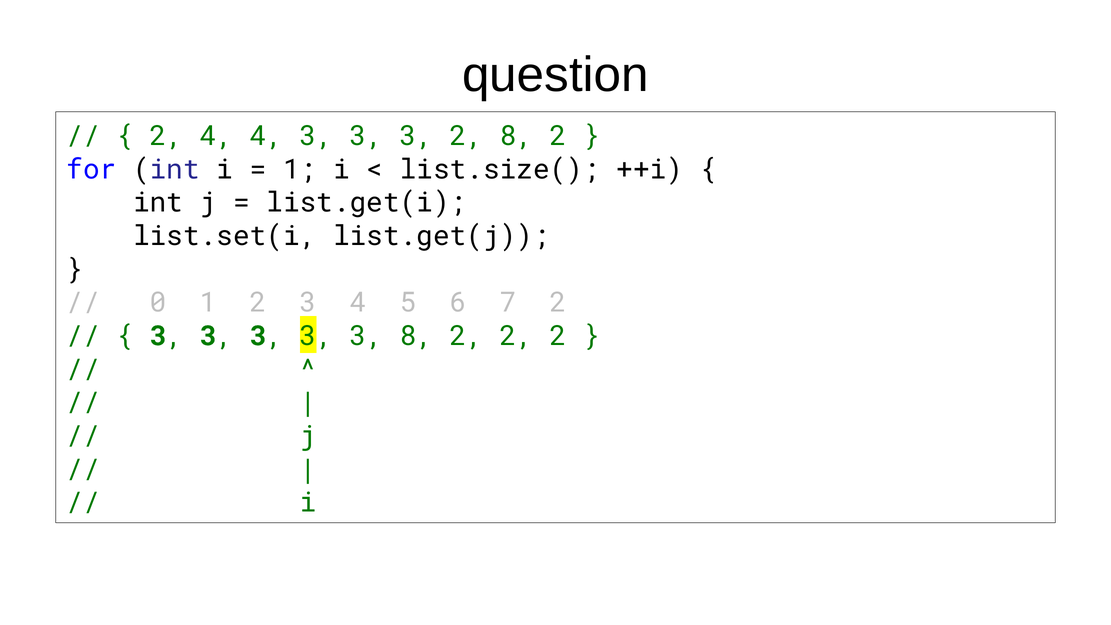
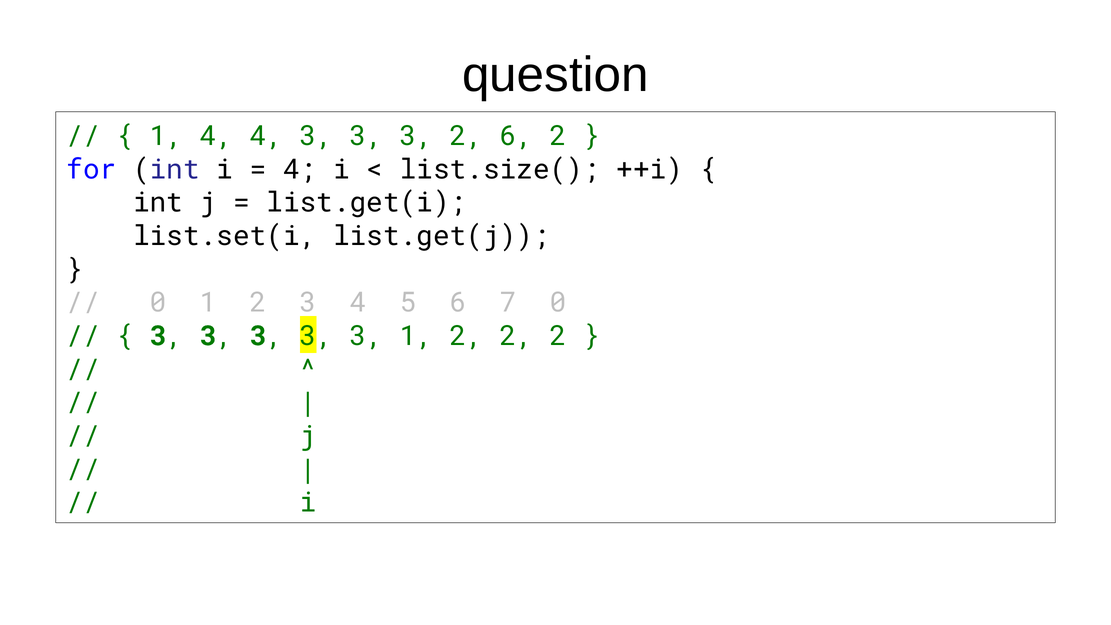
2 at (166, 136): 2 -> 1
2 8: 8 -> 6
1 at (300, 169): 1 -> 4
7 2: 2 -> 0
3 8: 8 -> 1
